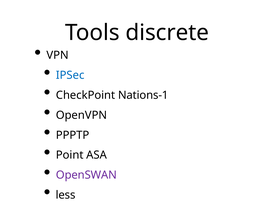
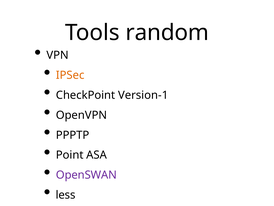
discrete: discrete -> random
IPSec colour: blue -> orange
Nations-1: Nations-1 -> Version-1
